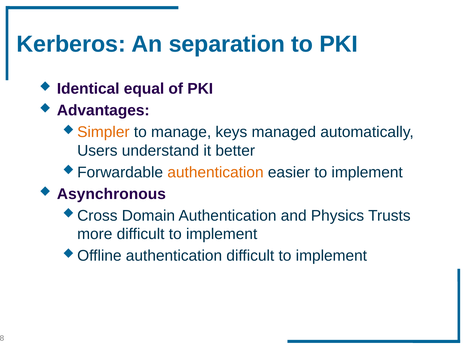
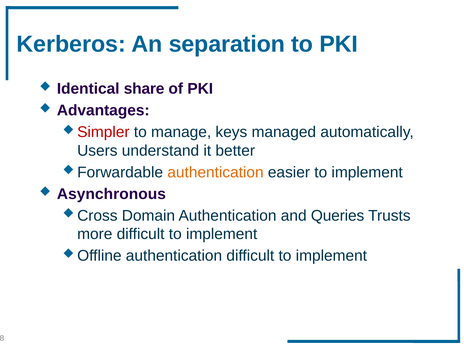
equal: equal -> share
Simpler colour: orange -> red
Physics: Physics -> Queries
